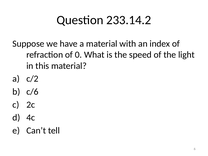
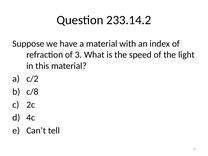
0: 0 -> 3
c/6: c/6 -> c/8
